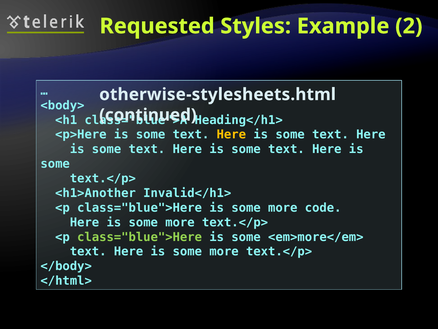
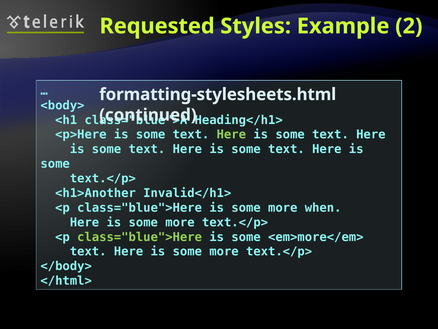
otherwise-stylesheets.html: otherwise-stylesheets.html -> formatting-stylesheets.html
Here at (231, 134) colour: yellow -> light green
code: code -> when
